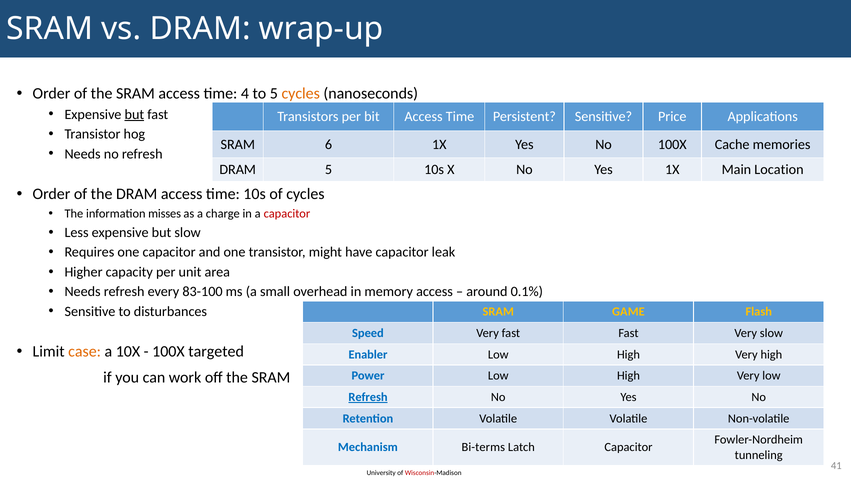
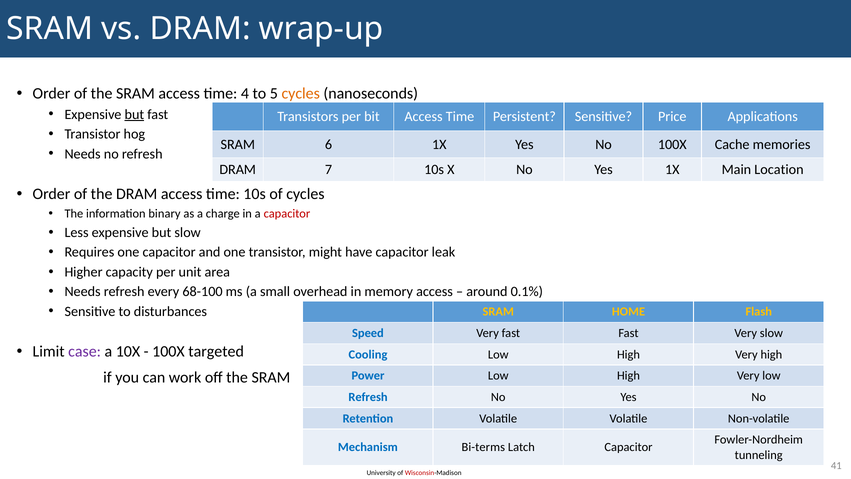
DRAM 5: 5 -> 7
misses: misses -> binary
83-100: 83-100 -> 68-100
GAME: GAME -> HOME
case colour: orange -> purple
Enabler: Enabler -> Cooling
Refresh at (368, 397) underline: present -> none
